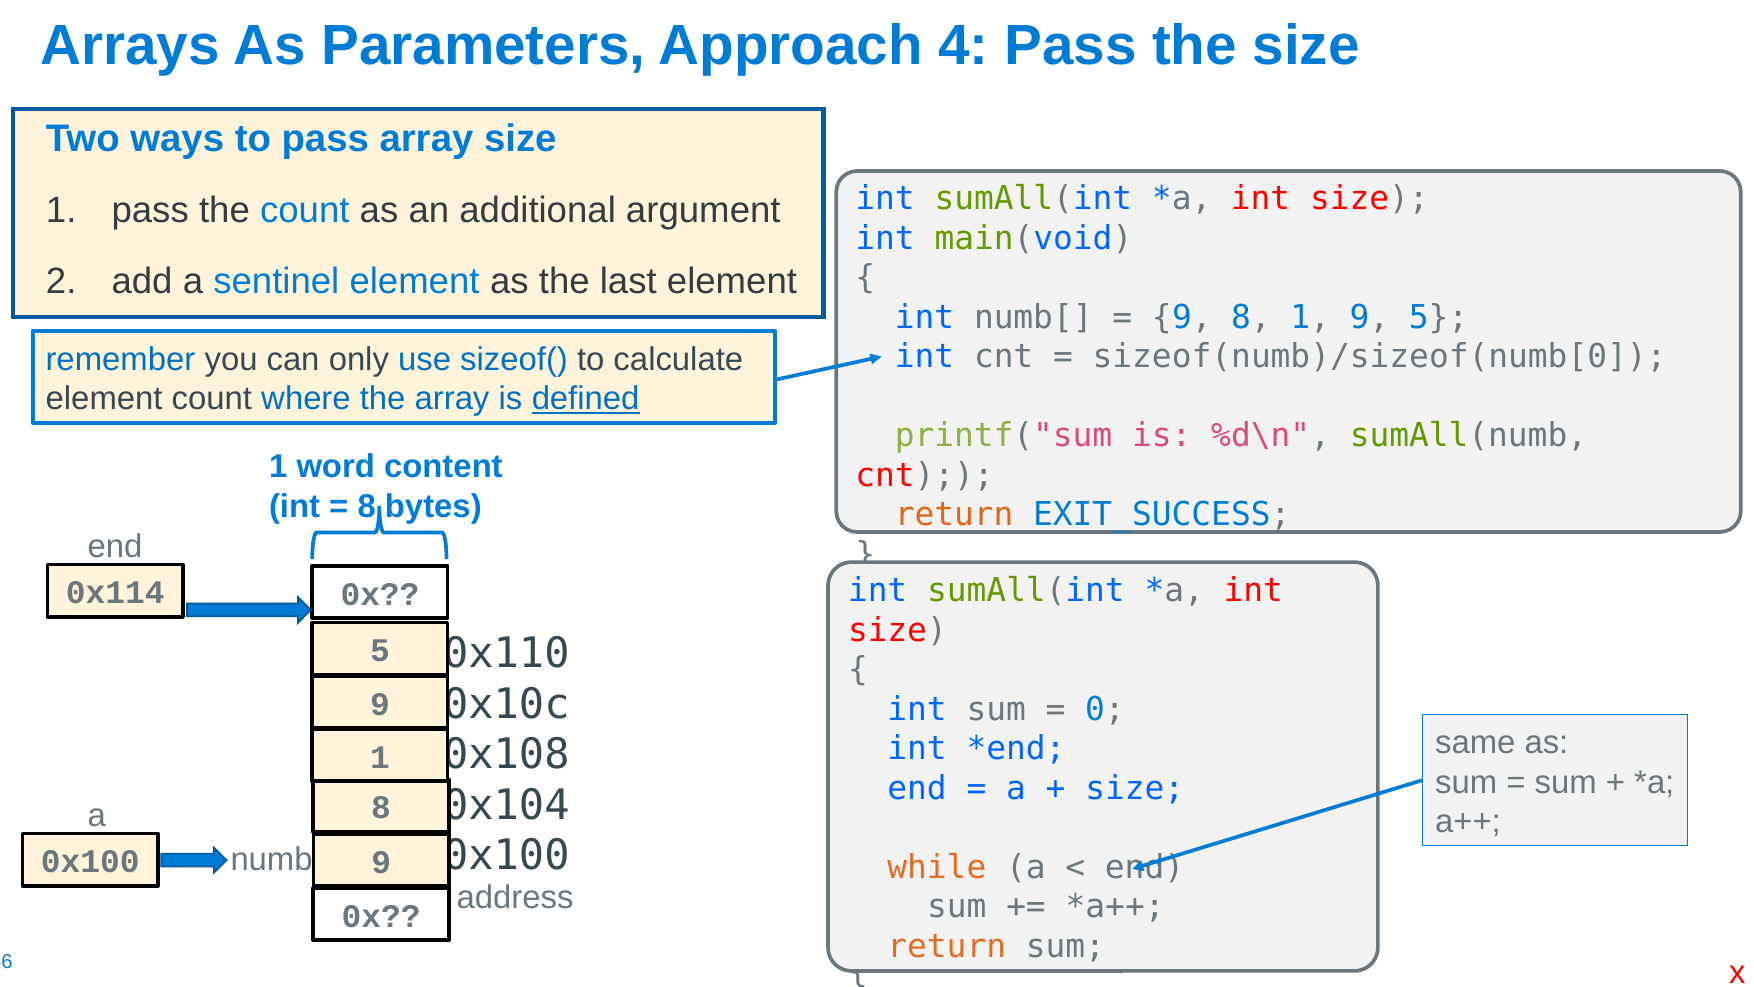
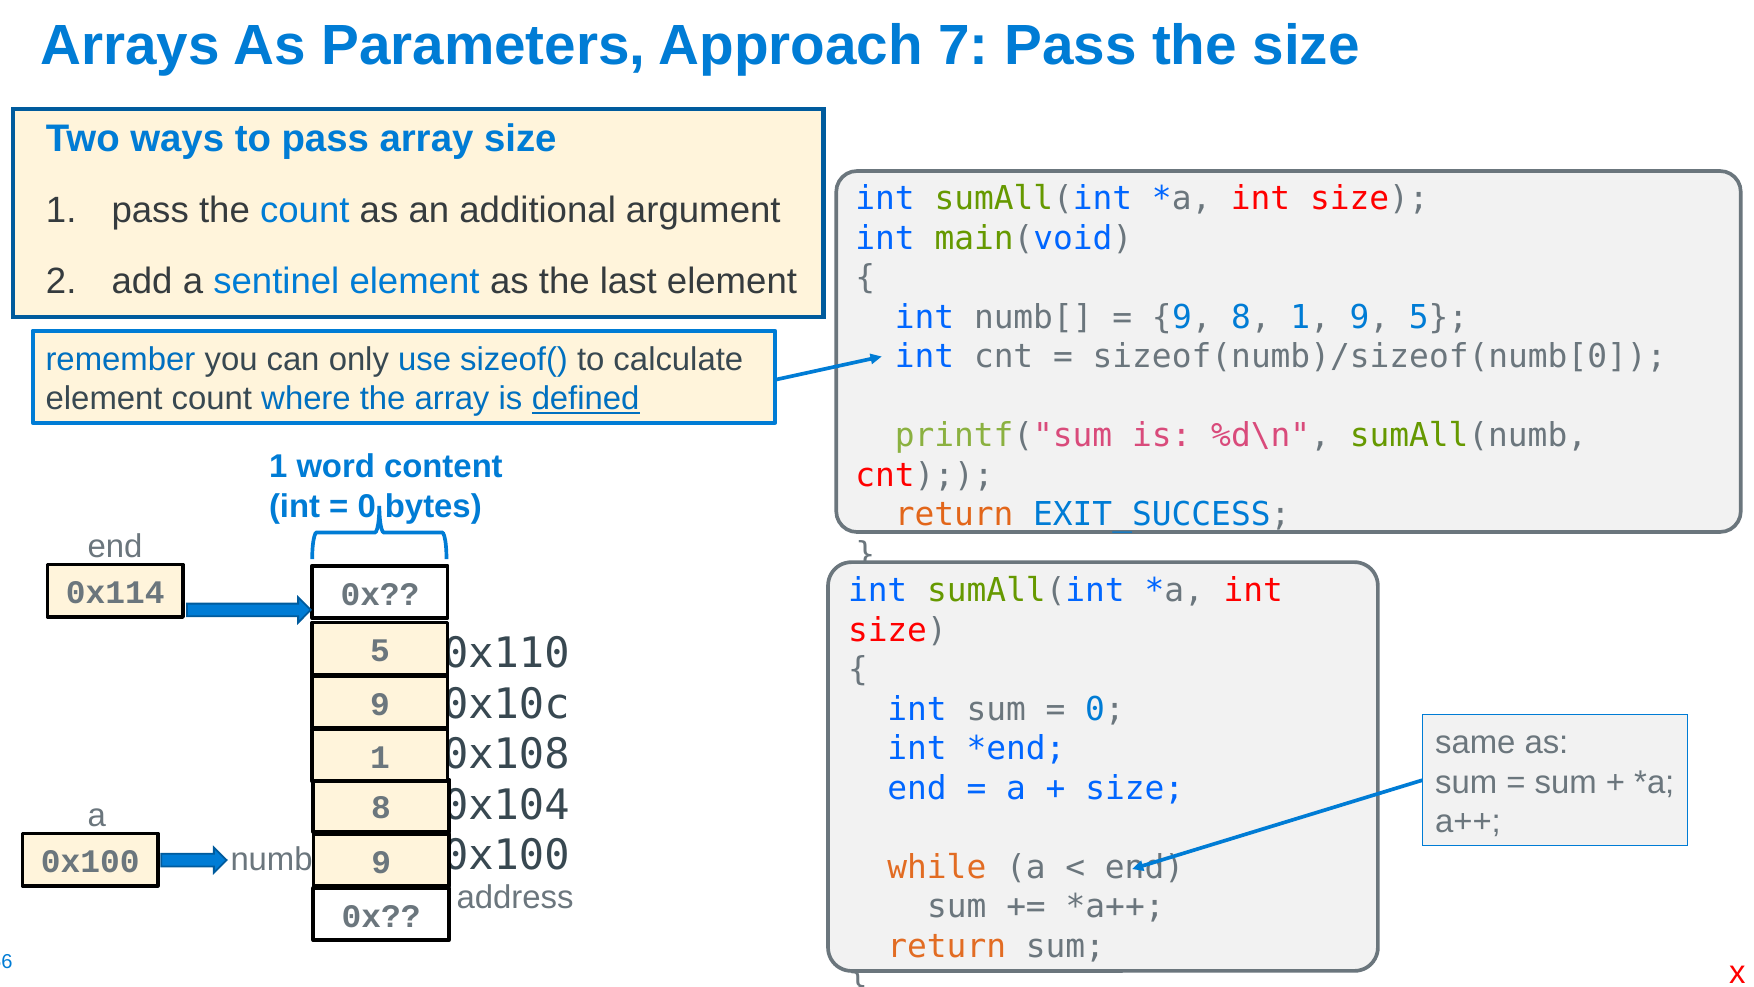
4: 4 -> 7
8 at (367, 506): 8 -> 0
